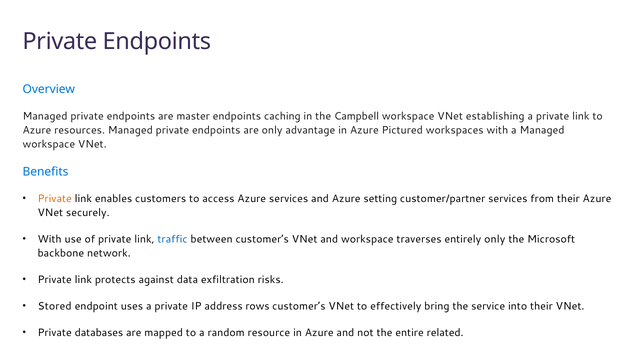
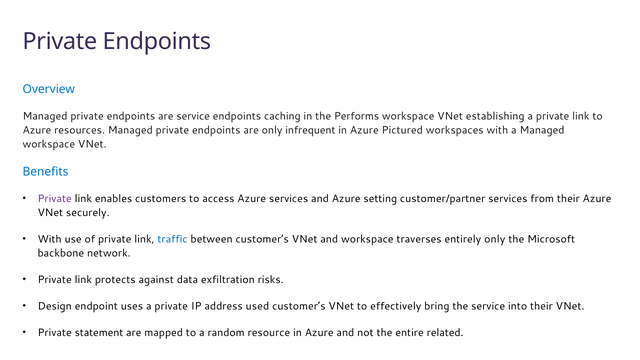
are master: master -> service
Campbell: Campbell -> Performs
advantage: advantage -> infrequent
Private at (55, 199) colour: orange -> purple
Stored: Stored -> Design
rows: rows -> used
databases: databases -> statement
